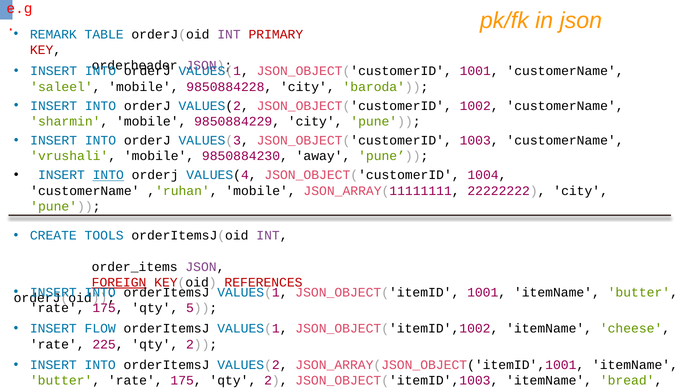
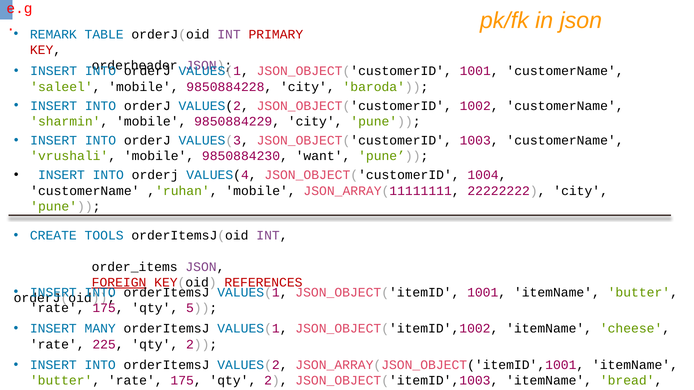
away: away -> want
INTO at (108, 175) underline: present -> none
FLOW: FLOW -> MANY
